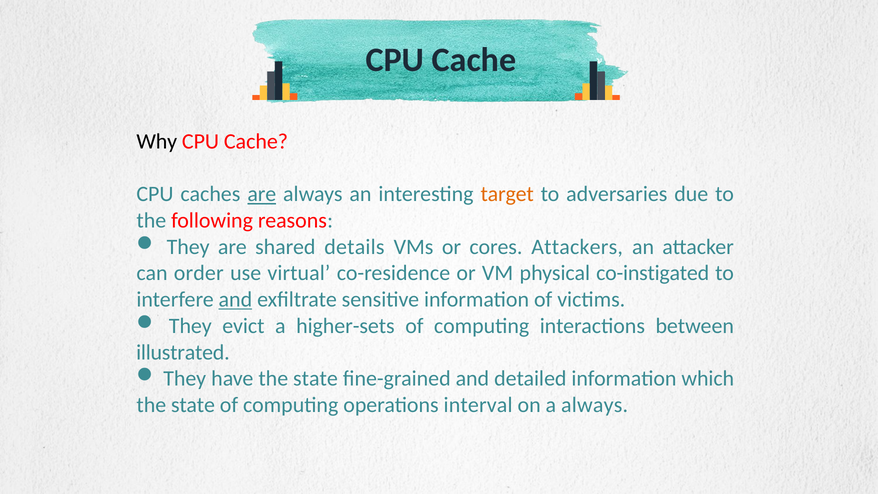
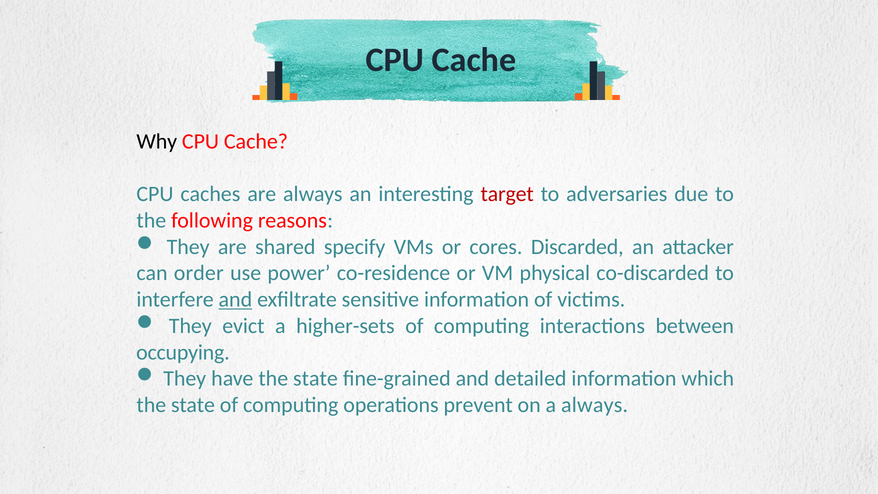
are at (262, 194) underline: present -> none
target colour: orange -> red
details: details -> specify
Attackers: Attackers -> Discarded
virtual: virtual -> power
co-instigated: co-instigated -> co-discarded
illustrated: illustrated -> occupying
interval: interval -> prevent
